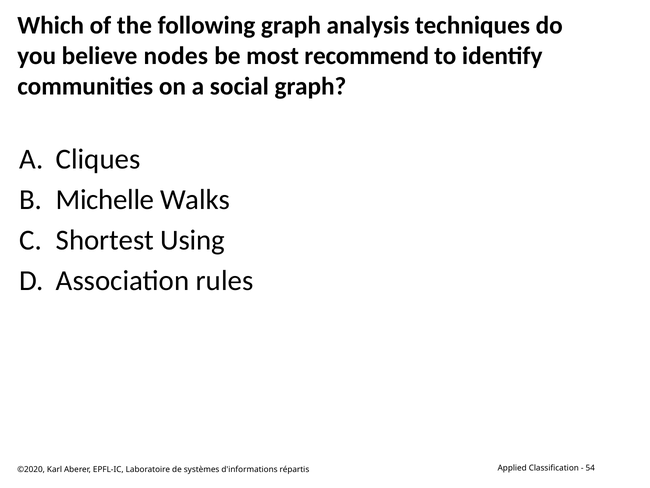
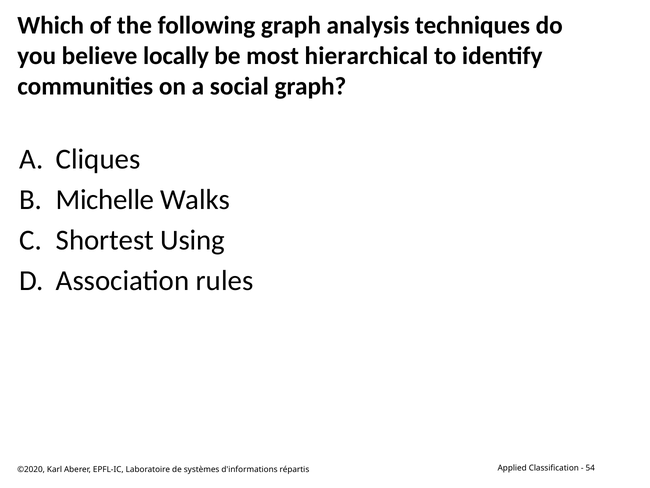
nodes: nodes -> locally
recommend: recommend -> hierarchical
